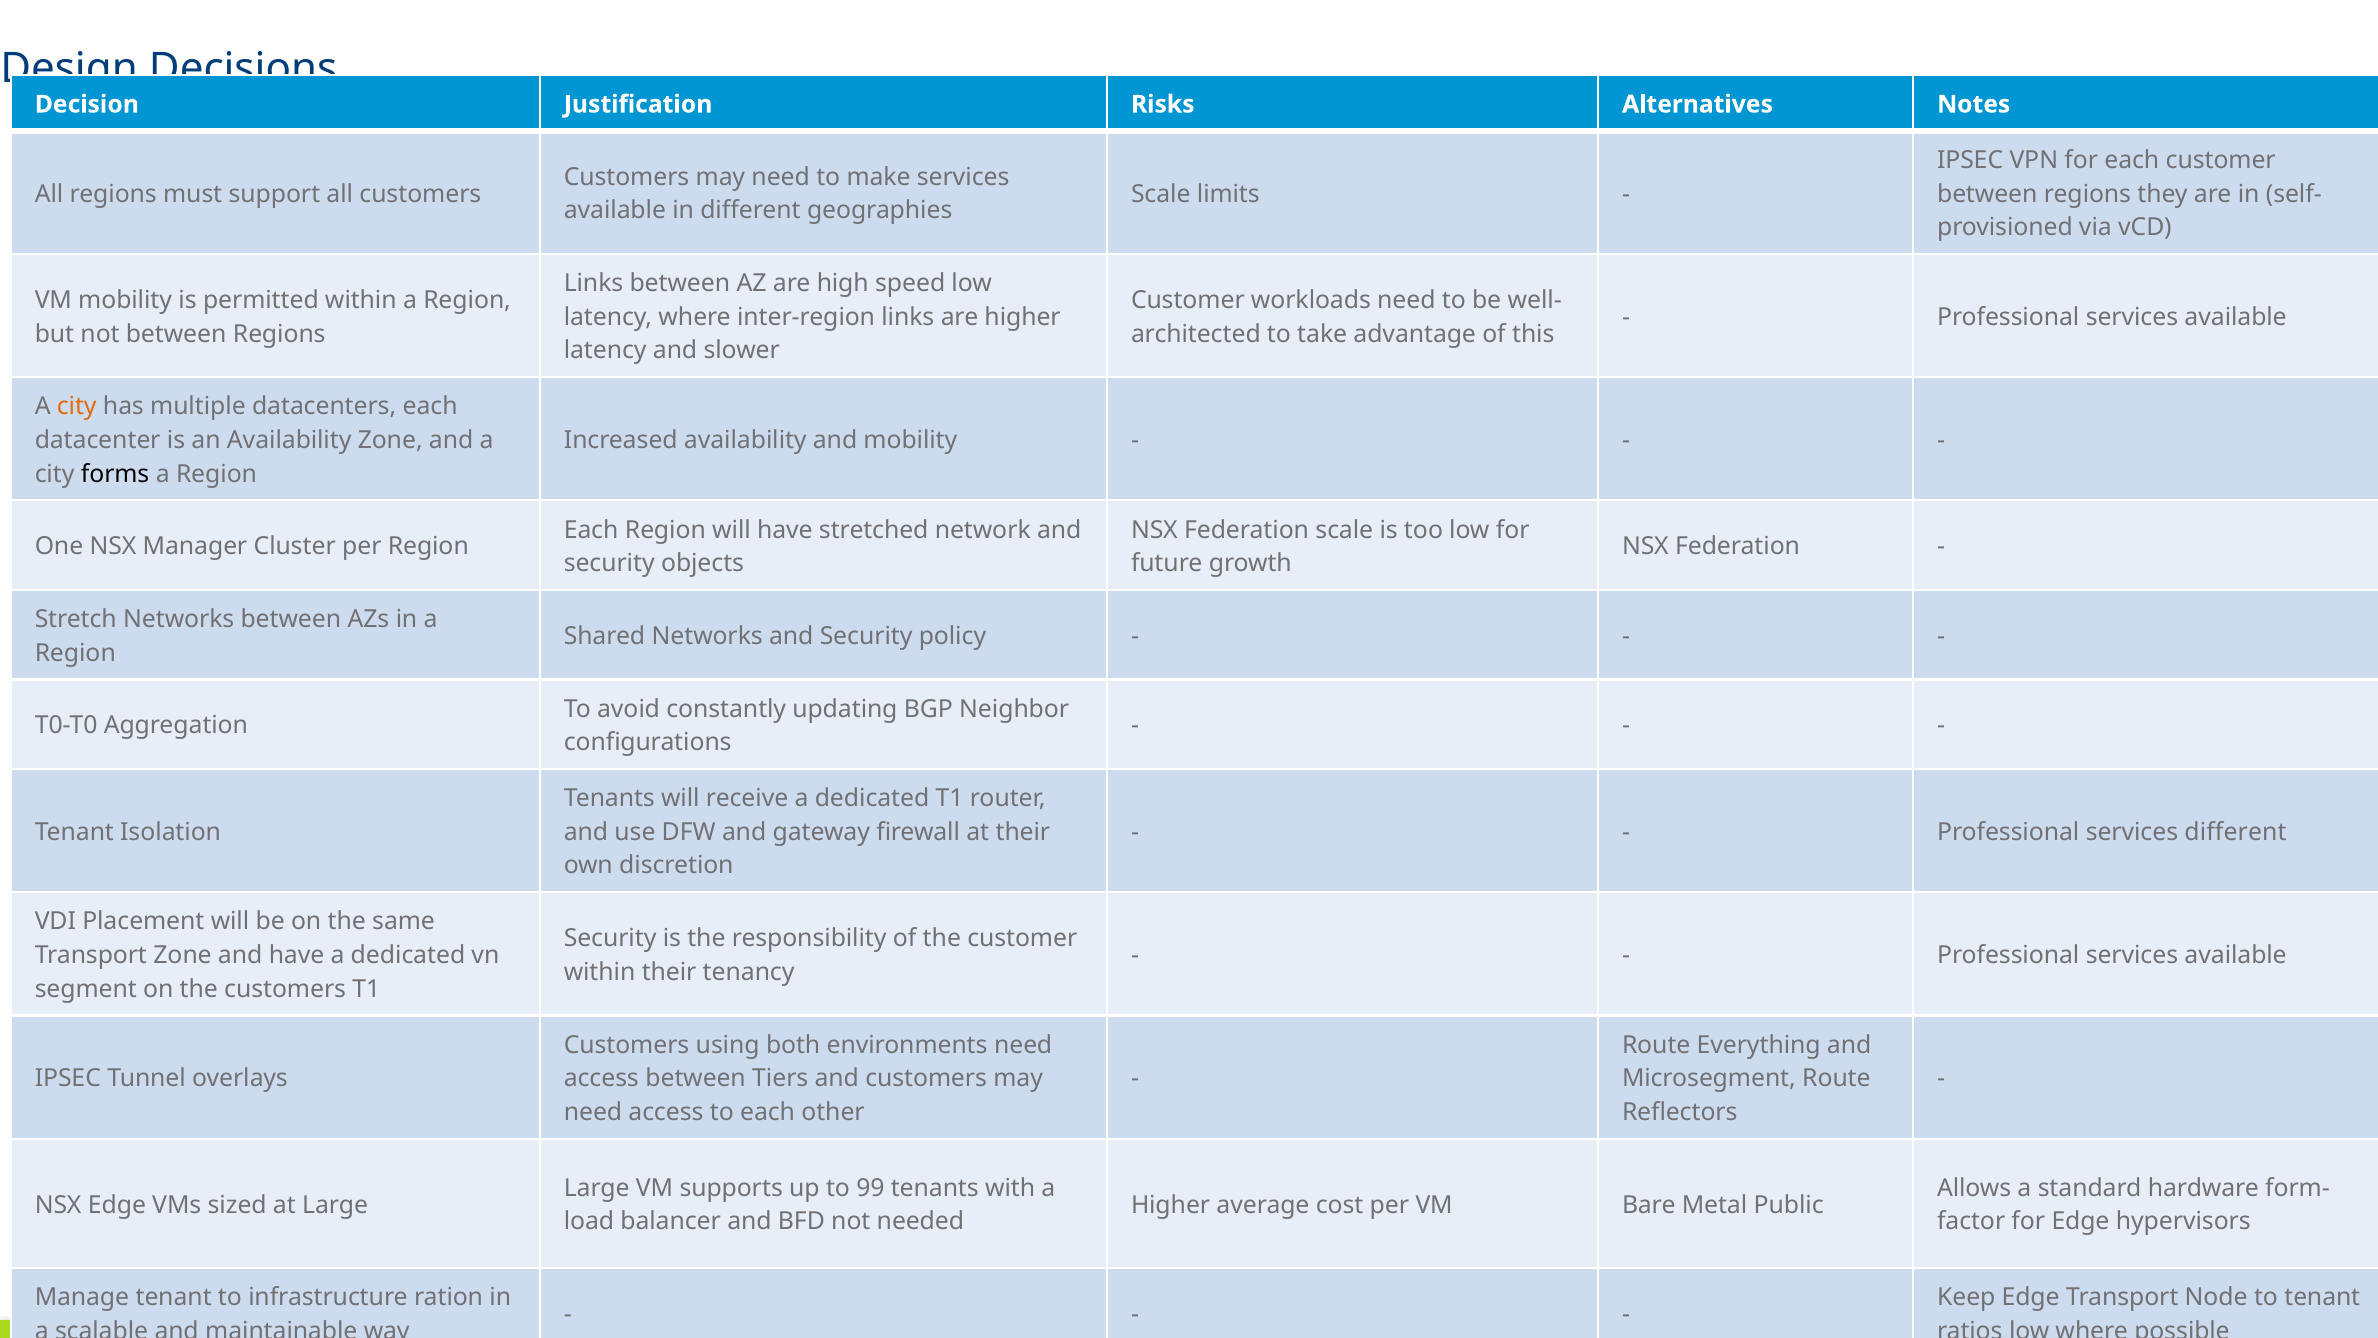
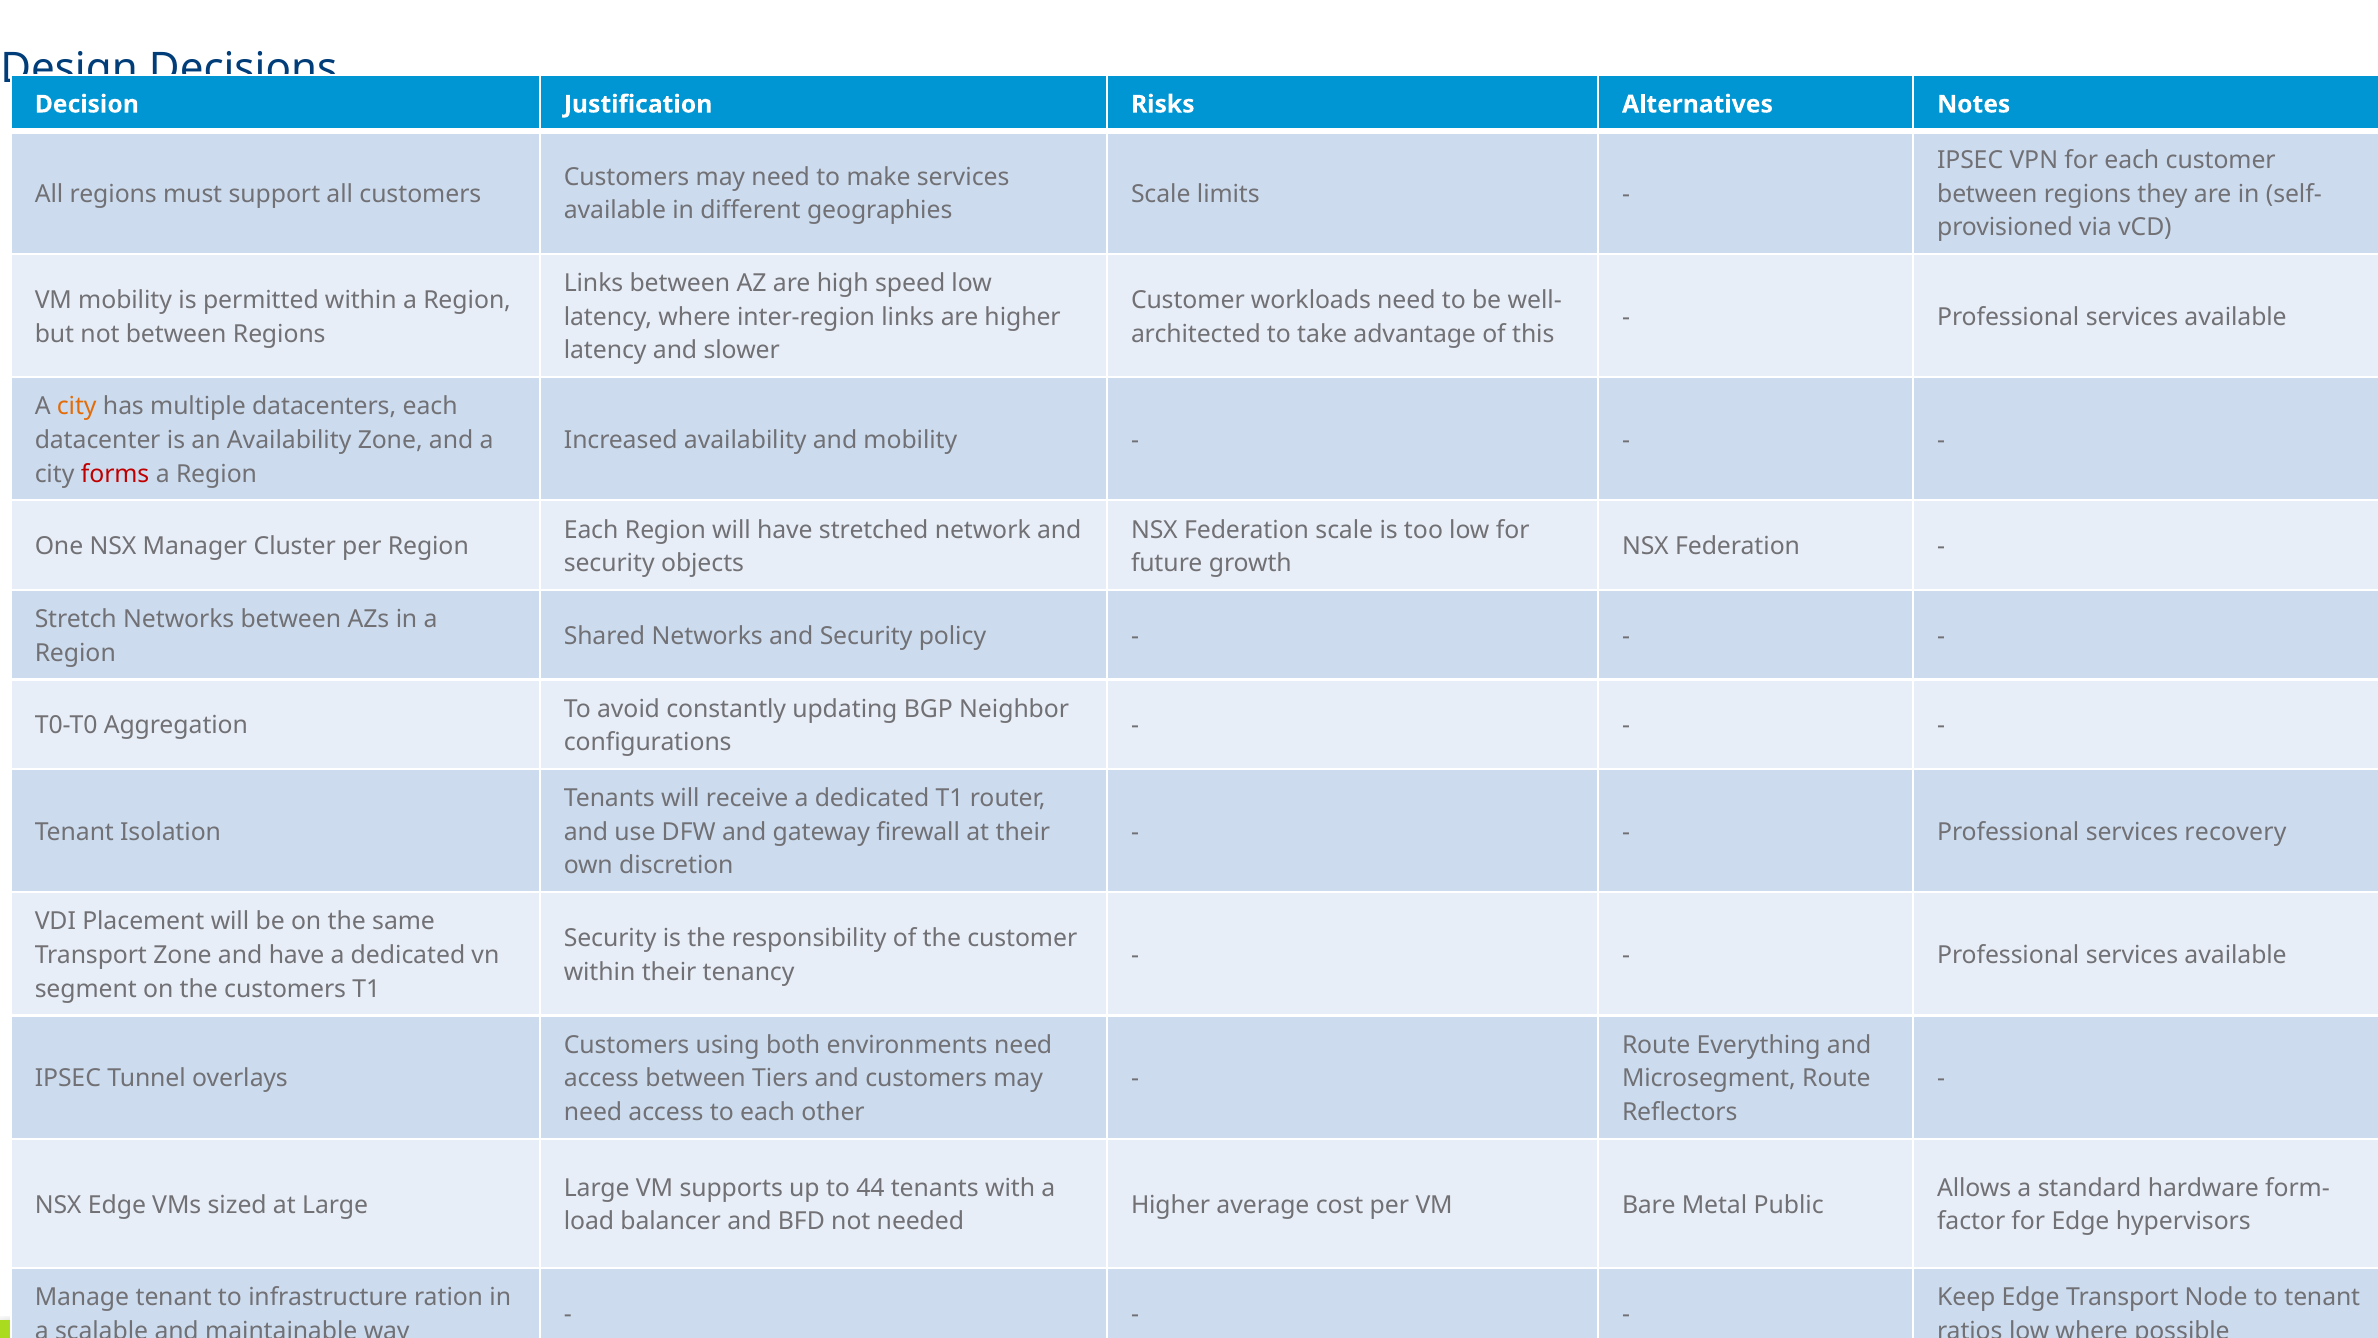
forms colour: black -> red
services different: different -> recovery
99: 99 -> 44
